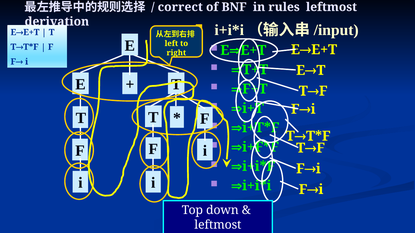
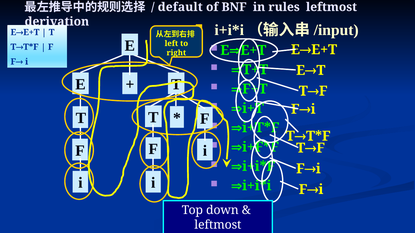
correct: correct -> default
